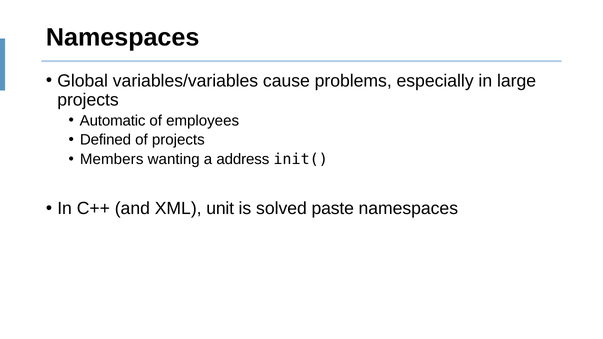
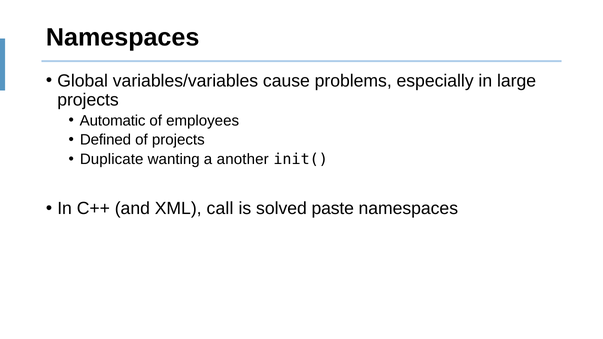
Members: Members -> Duplicate
address: address -> another
unit: unit -> call
